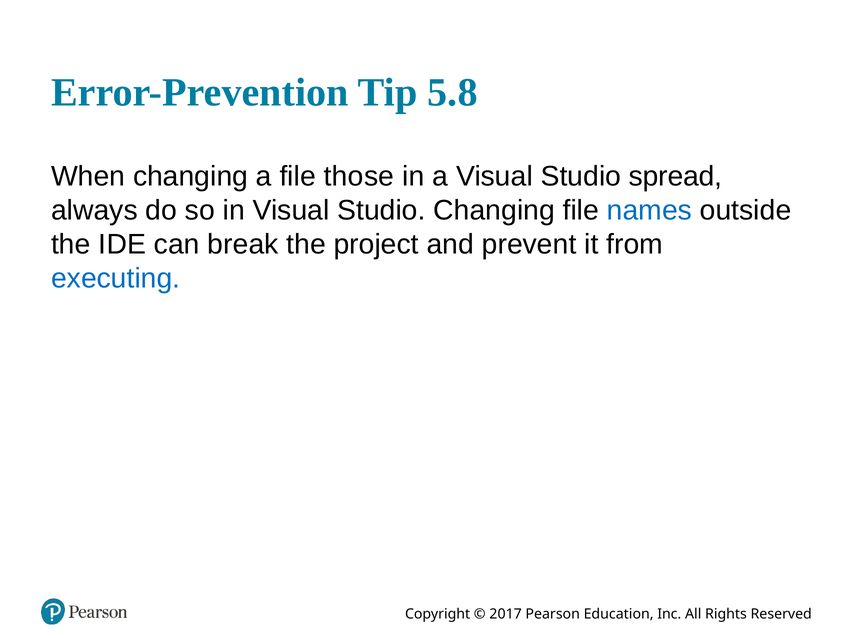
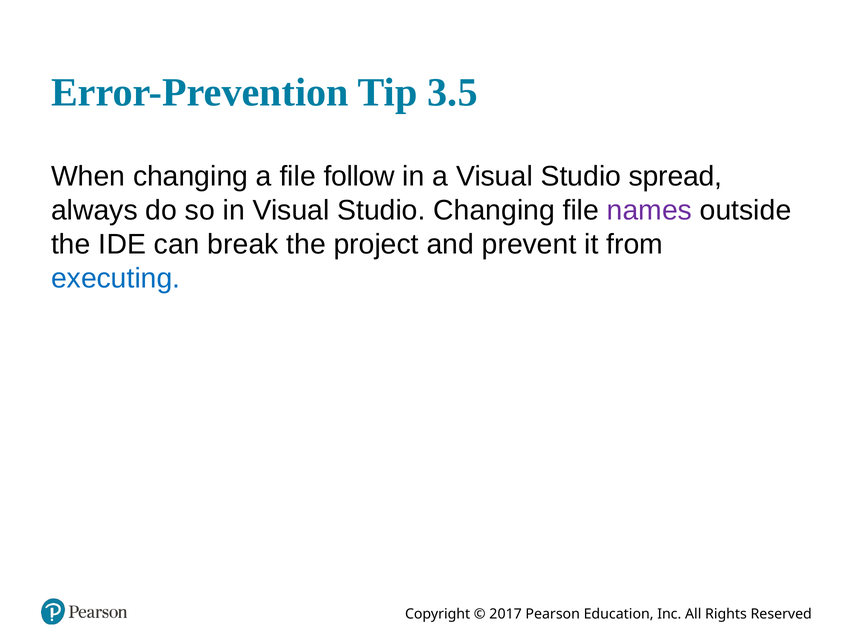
5.8: 5.8 -> 3.5
those: those -> follow
names colour: blue -> purple
